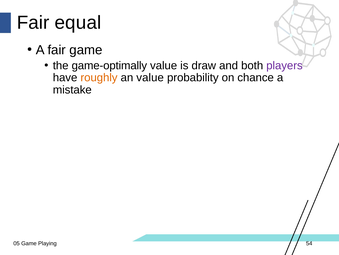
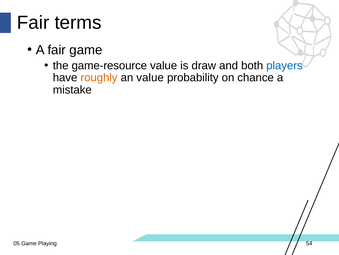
equal: equal -> terms
game-optimally: game-optimally -> game-resource
players colour: purple -> blue
